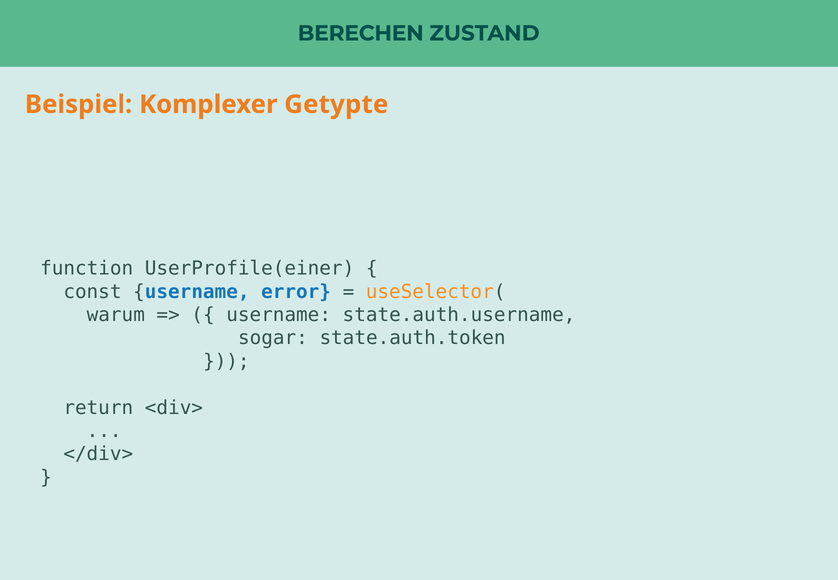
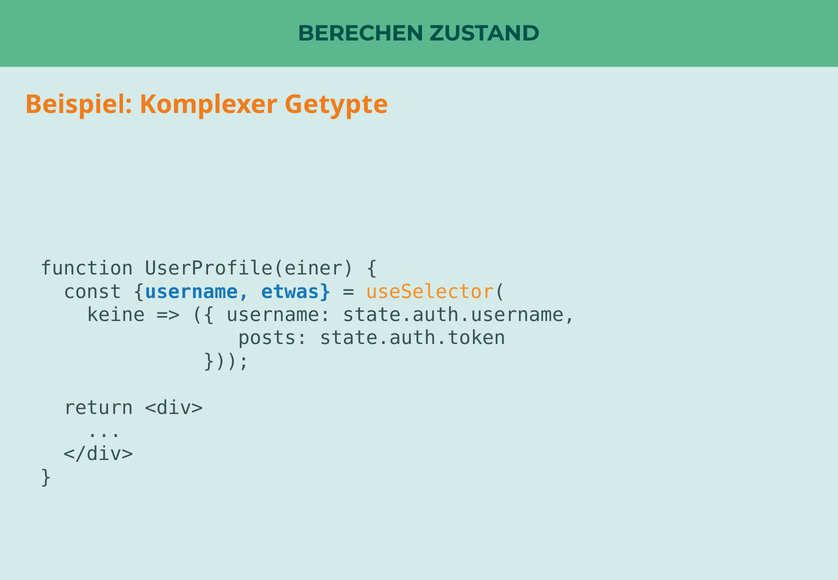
error: error -> etwas
warum: warum -> keine
sogar: sogar -> posts
